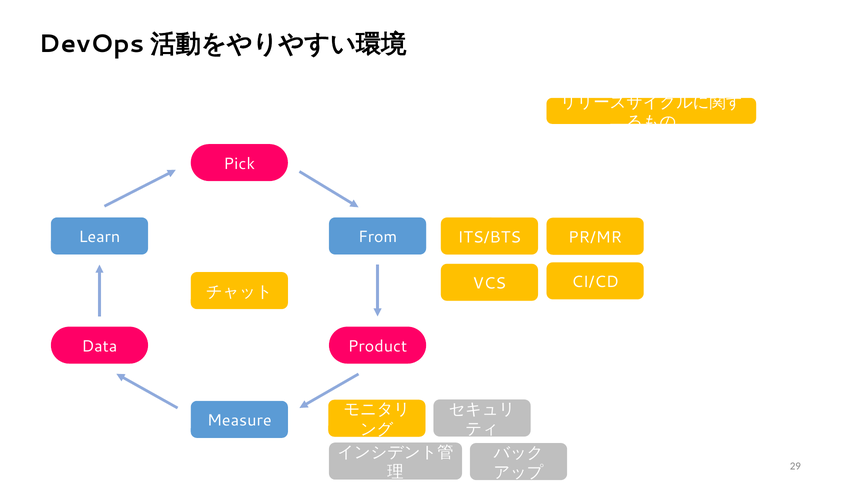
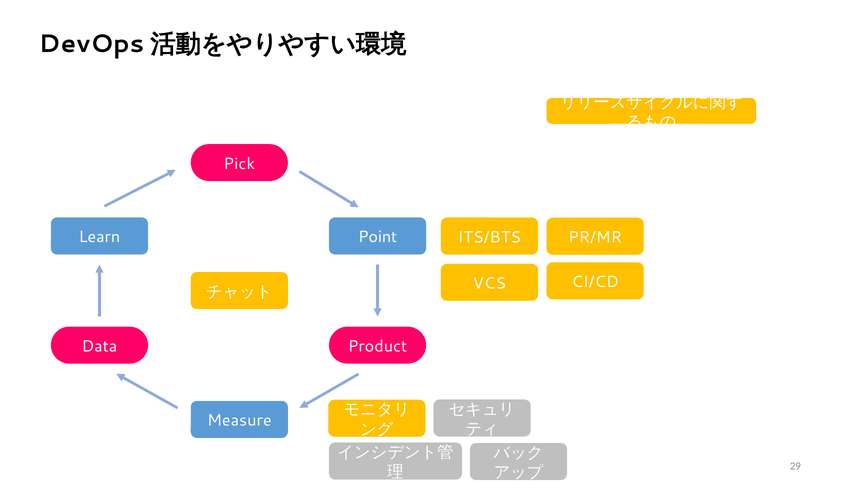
From: From -> Point
